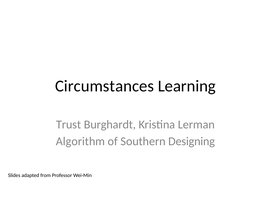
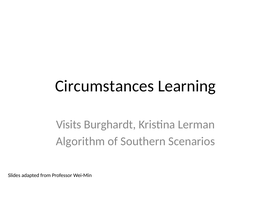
Trust: Trust -> Visits
Designing: Designing -> Scenarios
